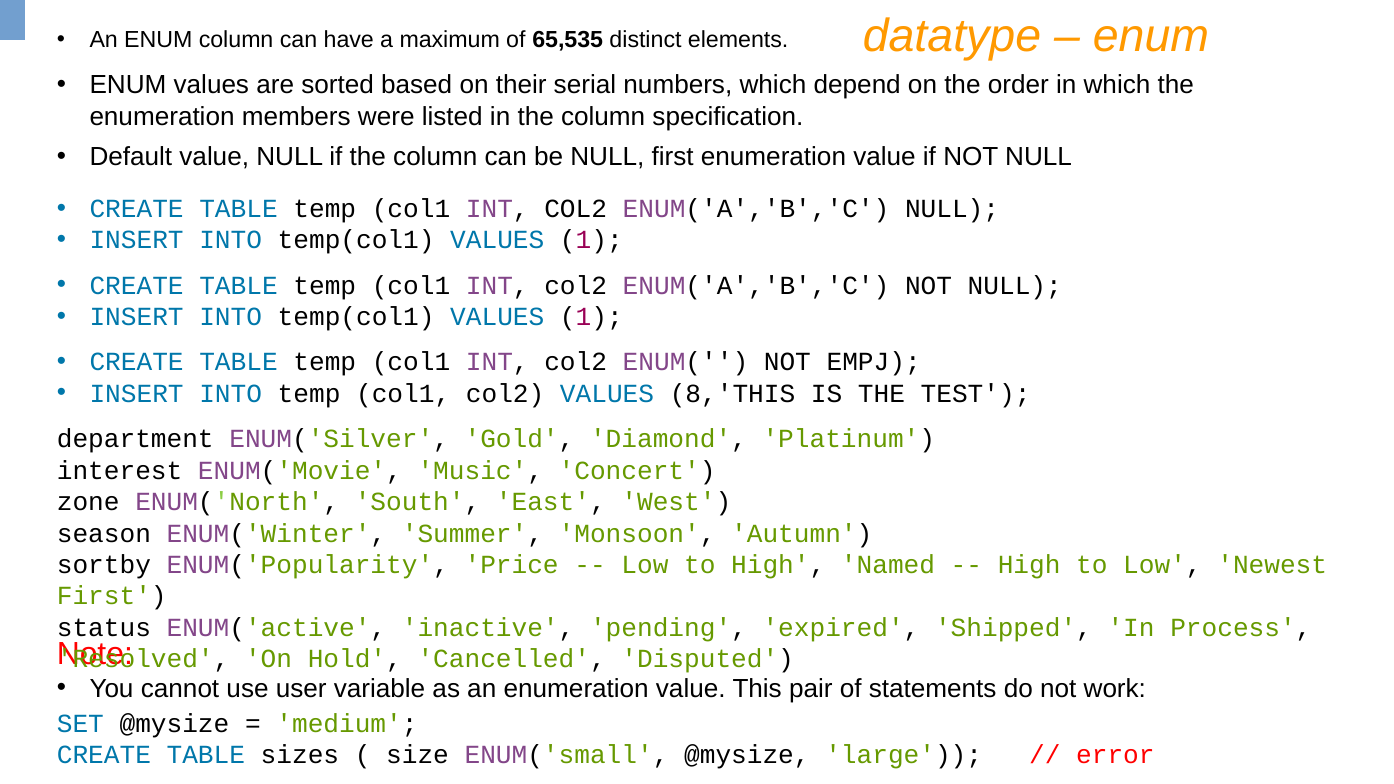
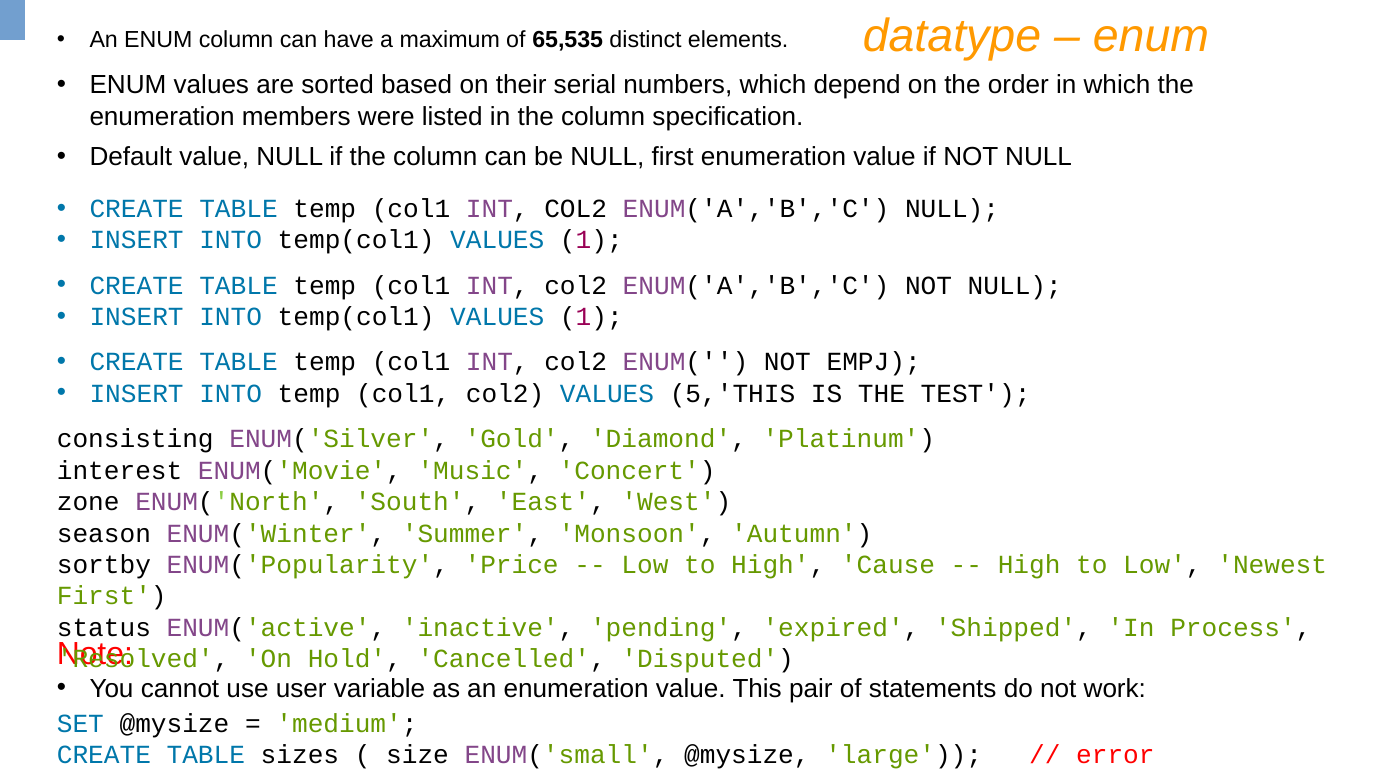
8,'THIS: 8,'THIS -> 5,'THIS
department: department -> consisting
Named: Named -> Cause
